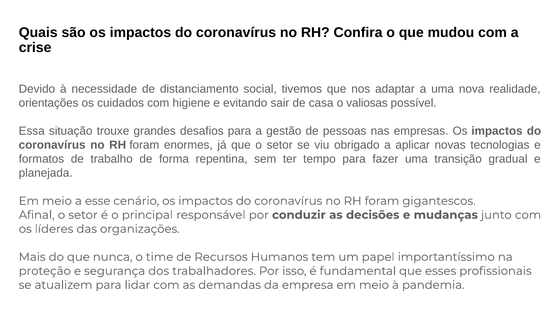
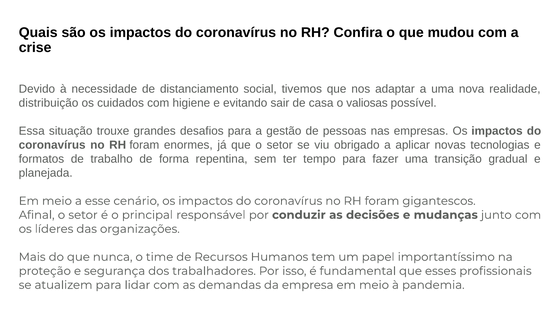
orientações: orientações -> distribuição
